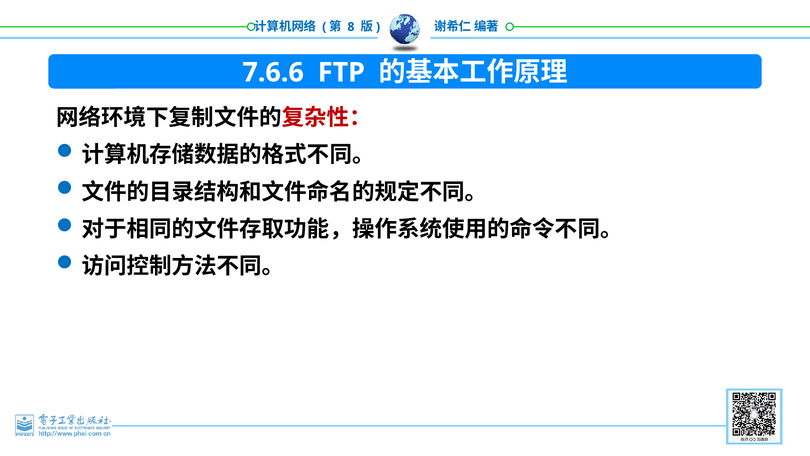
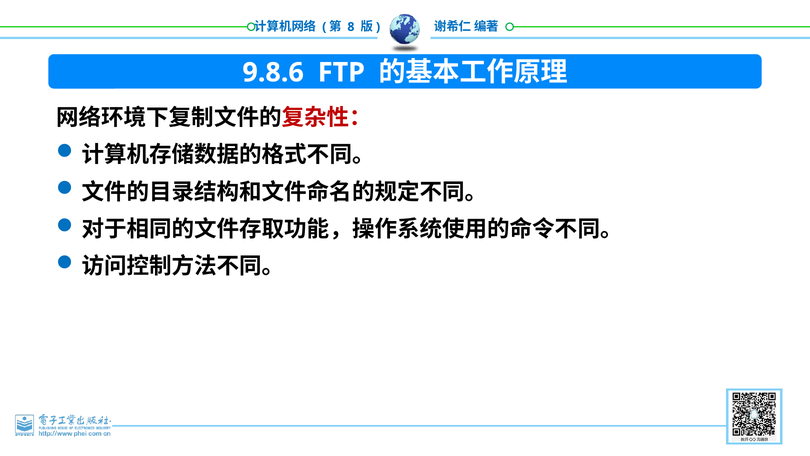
7.6.6: 7.6.6 -> 9.8.6
